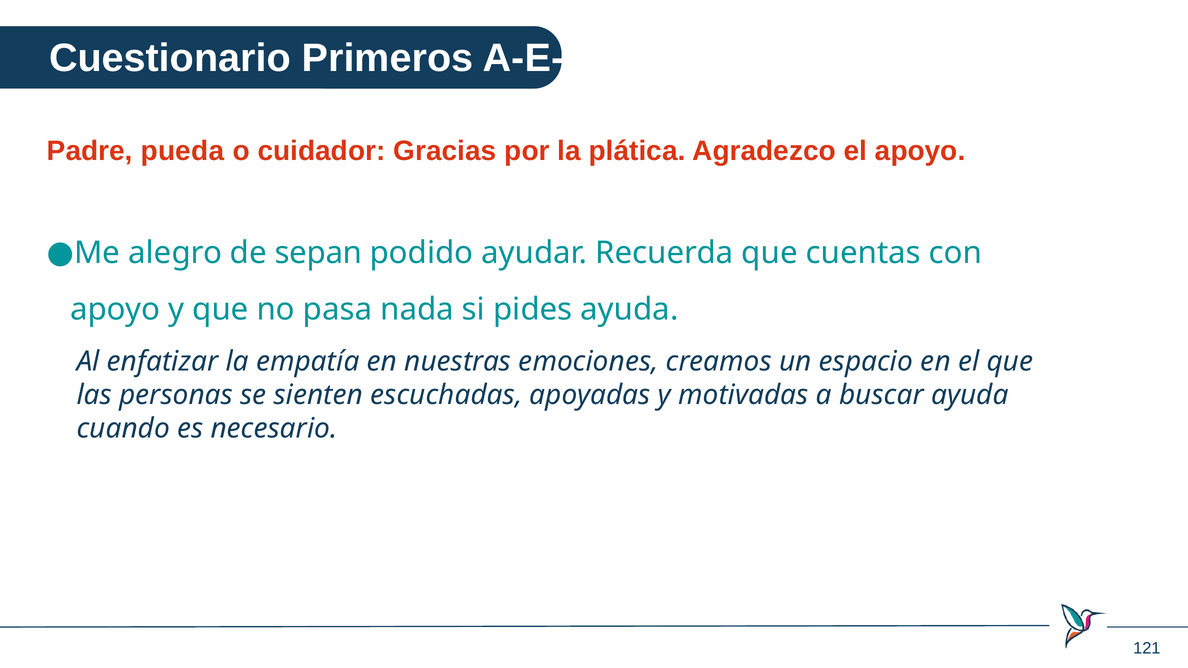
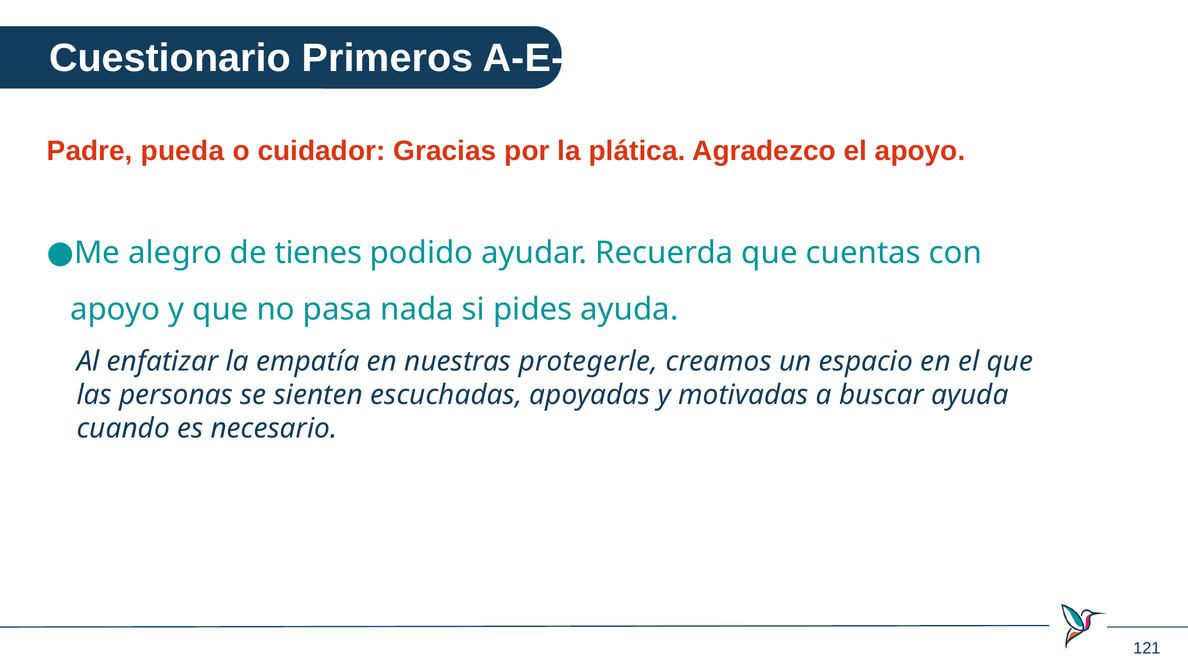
sepan: sepan -> tienes
emociones: emociones -> protegerle
